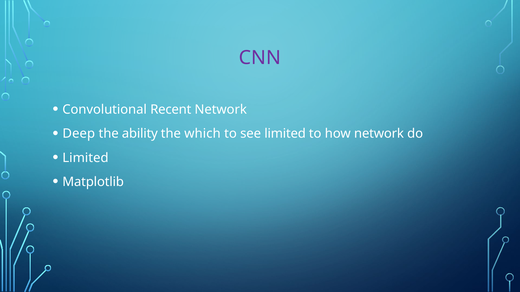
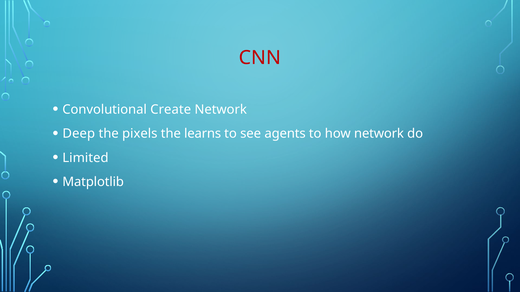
CNN colour: purple -> red
Recent: Recent -> Create
ability: ability -> pixels
which: which -> learns
see limited: limited -> agents
